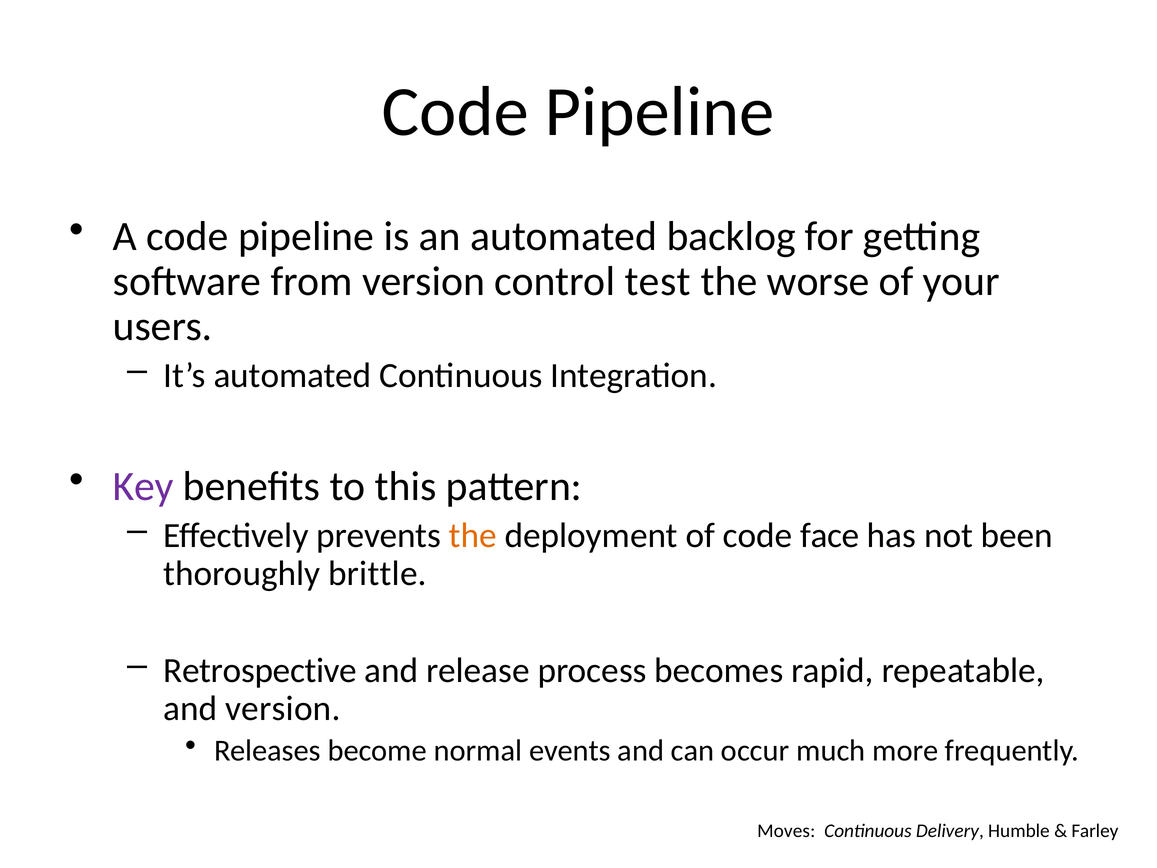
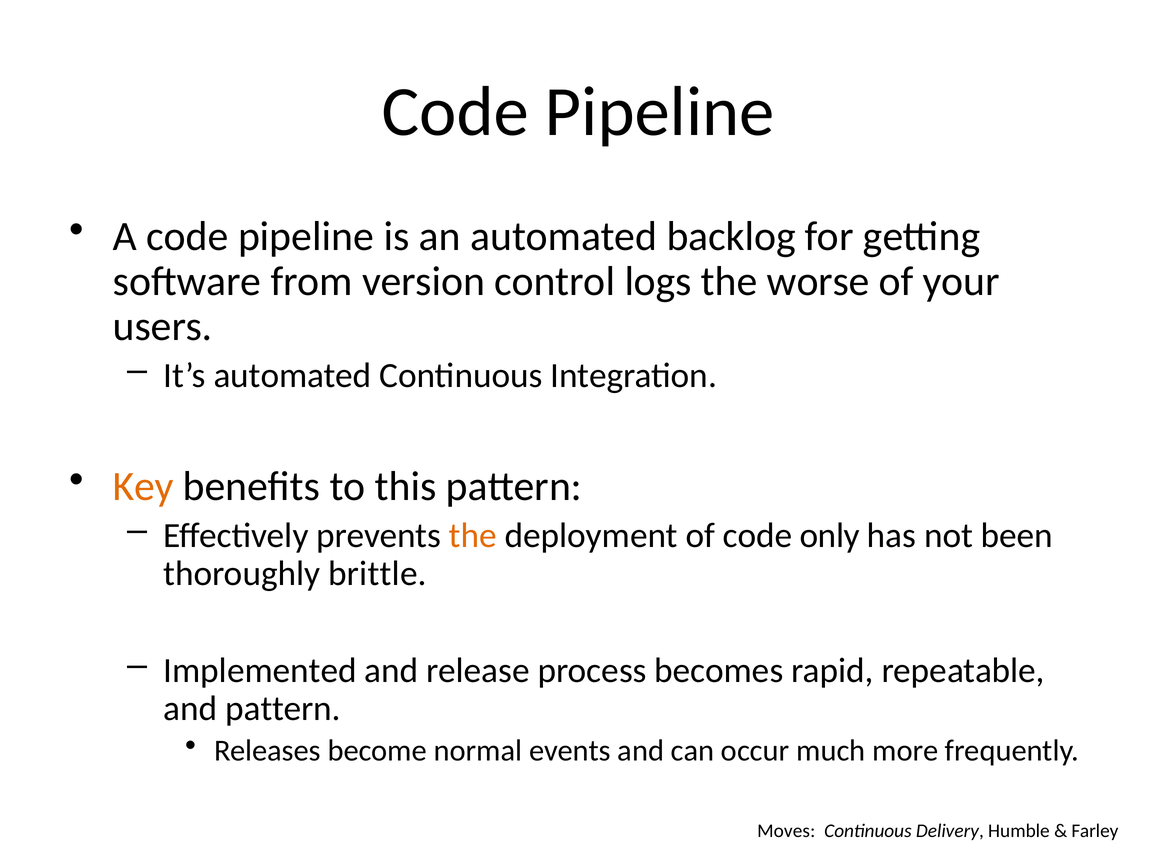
test: test -> logs
Key colour: purple -> orange
face: face -> only
Retrospective: Retrospective -> Implemented
and version: version -> pattern
